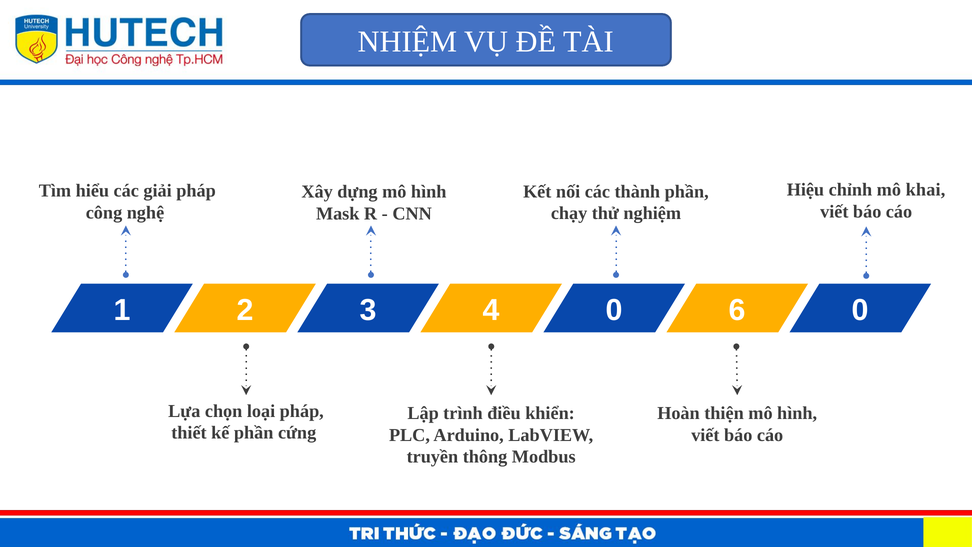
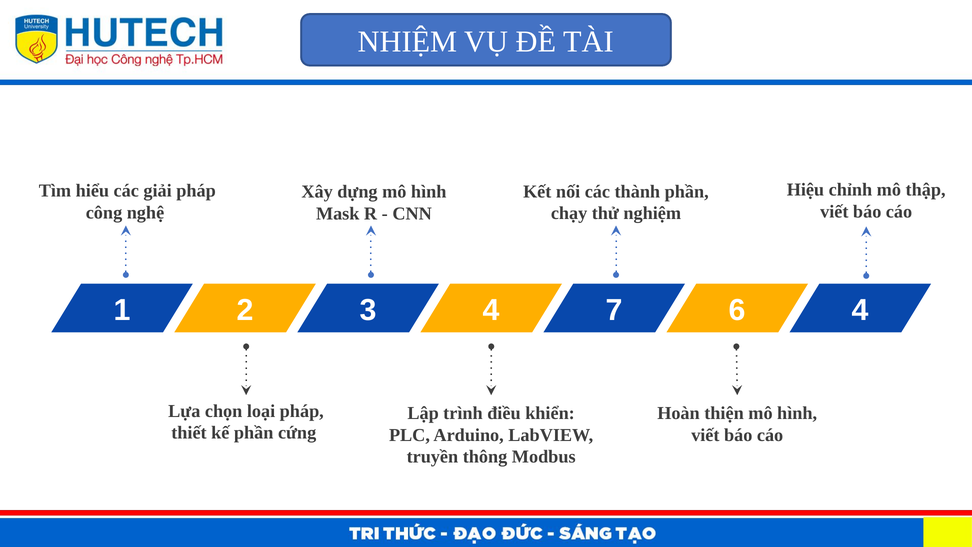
khai: khai -> thập
4 0: 0 -> 7
6 0: 0 -> 4
